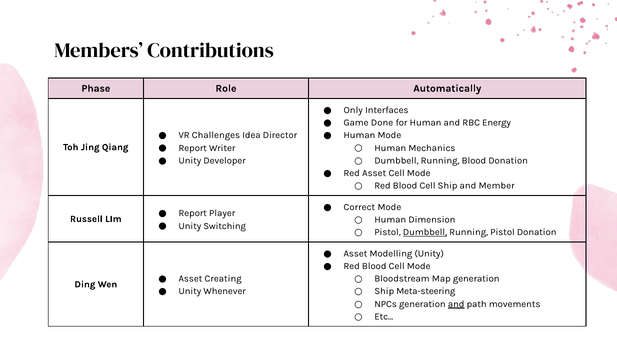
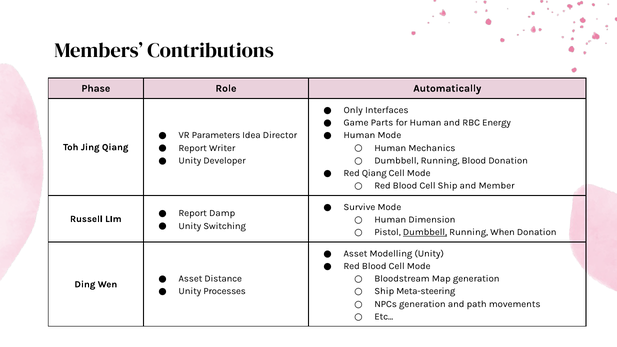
Done: Done -> Parts
Challenges: Challenges -> Parameters
Red Asset: Asset -> Qiang
Correct: Correct -> Survive
Player: Player -> Damp
Running Pistol: Pistol -> When
Creating: Creating -> Distance
Whenever: Whenever -> Processes
and at (456, 304) underline: present -> none
